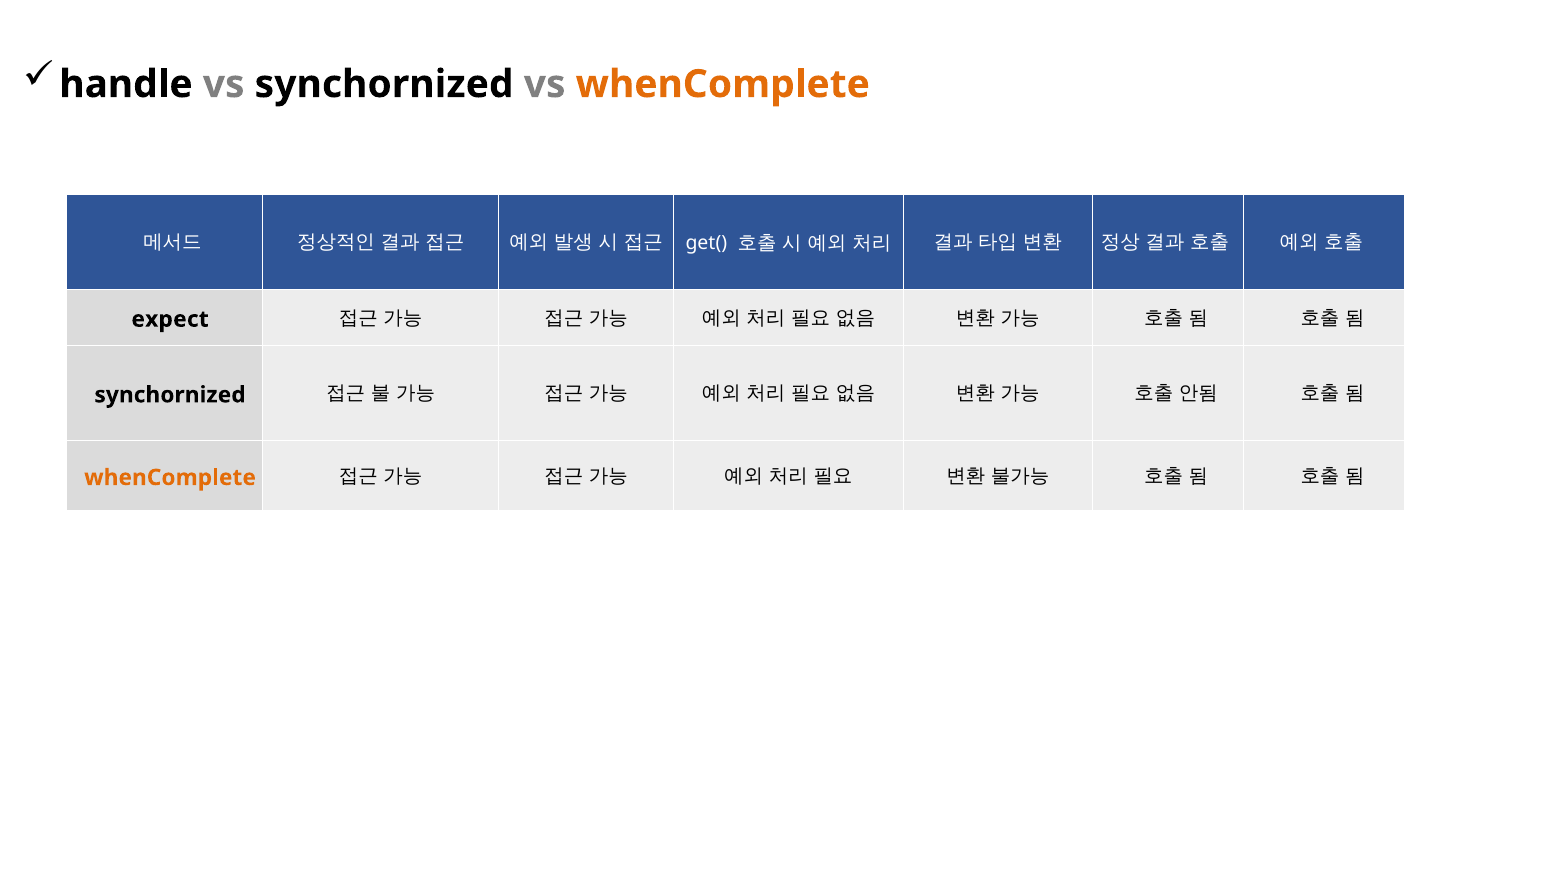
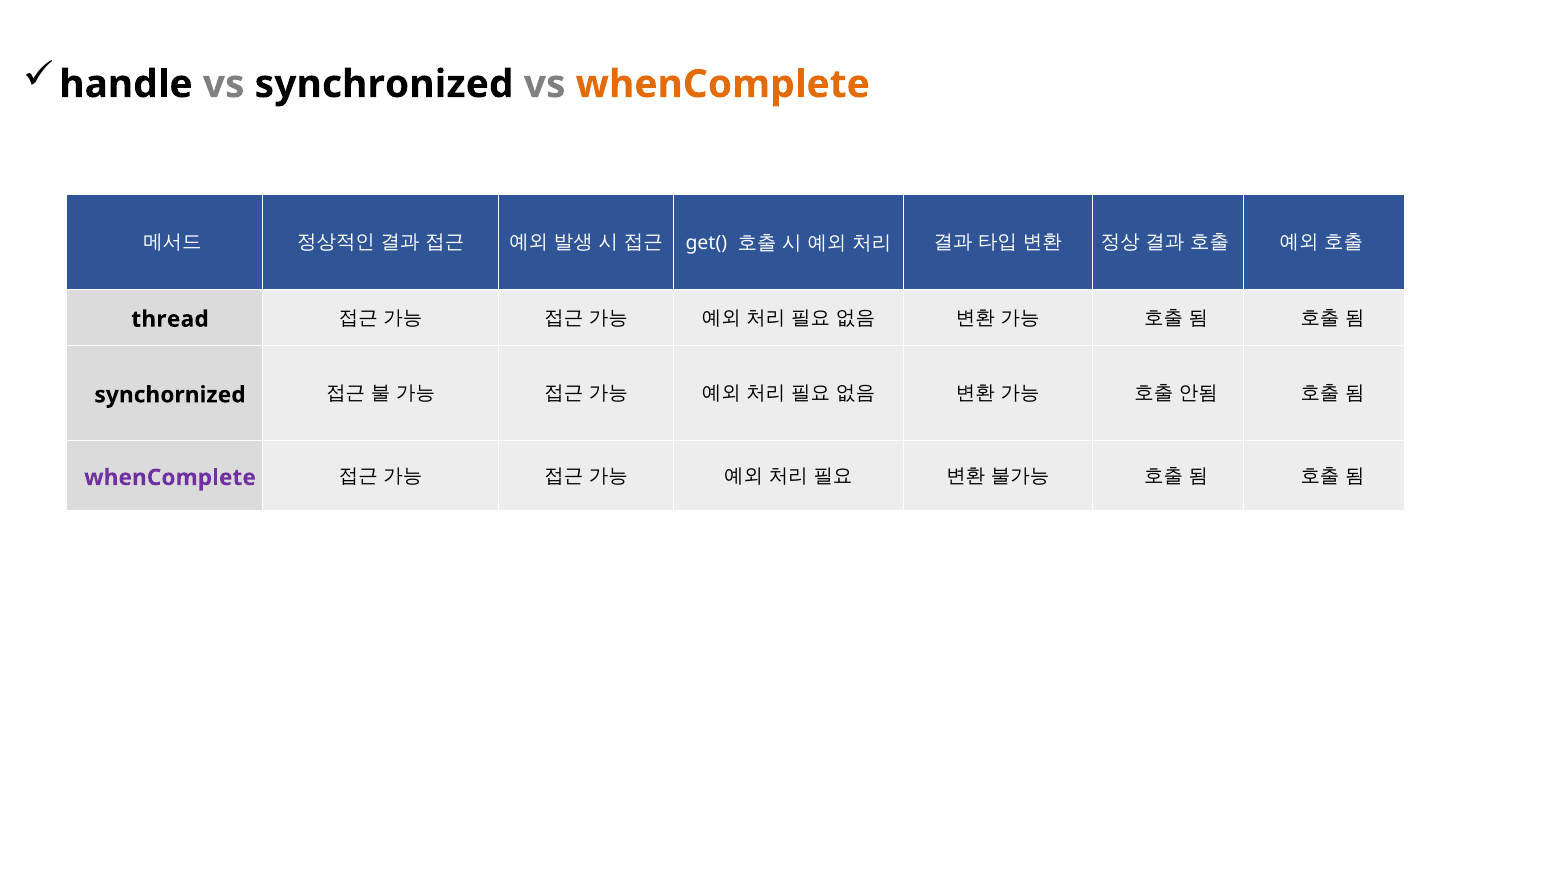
vs synchornized: synchornized -> synchronized
expect: expect -> thread
whenComplete at (170, 477) colour: orange -> purple
